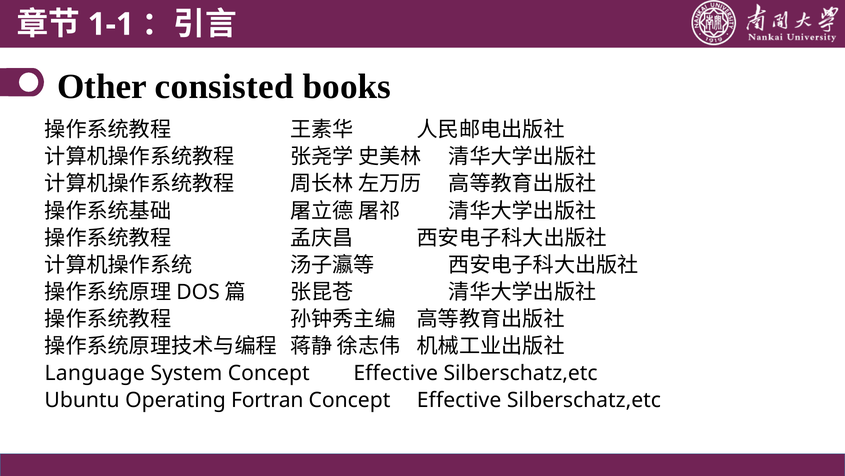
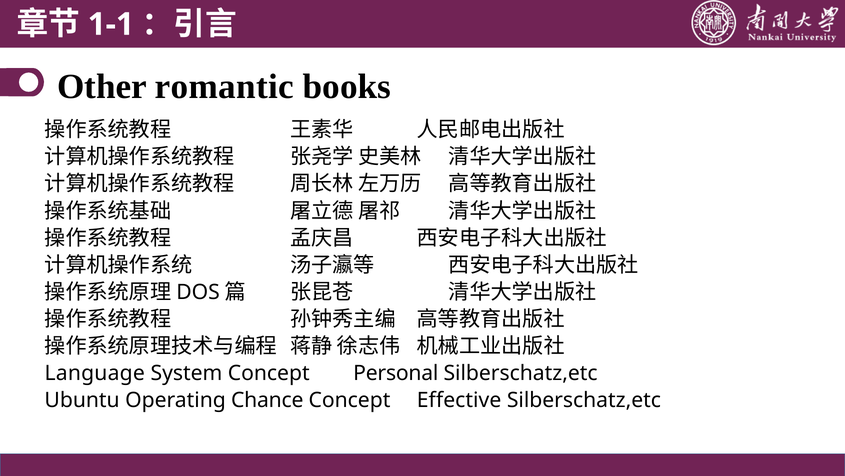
consisted: consisted -> romantic
System Concept Effective: Effective -> Personal
Fortran: Fortran -> Chance
